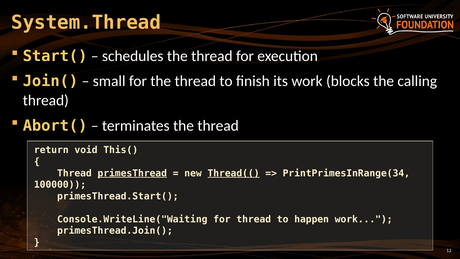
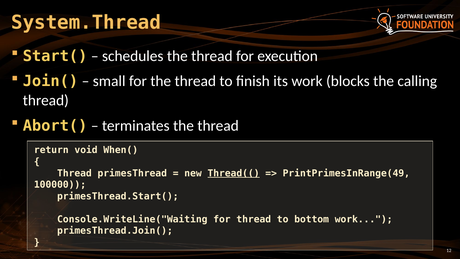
This(: This( -> When(
primesThread underline: present -> none
PrintPrimesInRange(34: PrintPrimesInRange(34 -> PrintPrimesInRange(49
happen: happen -> bottom
